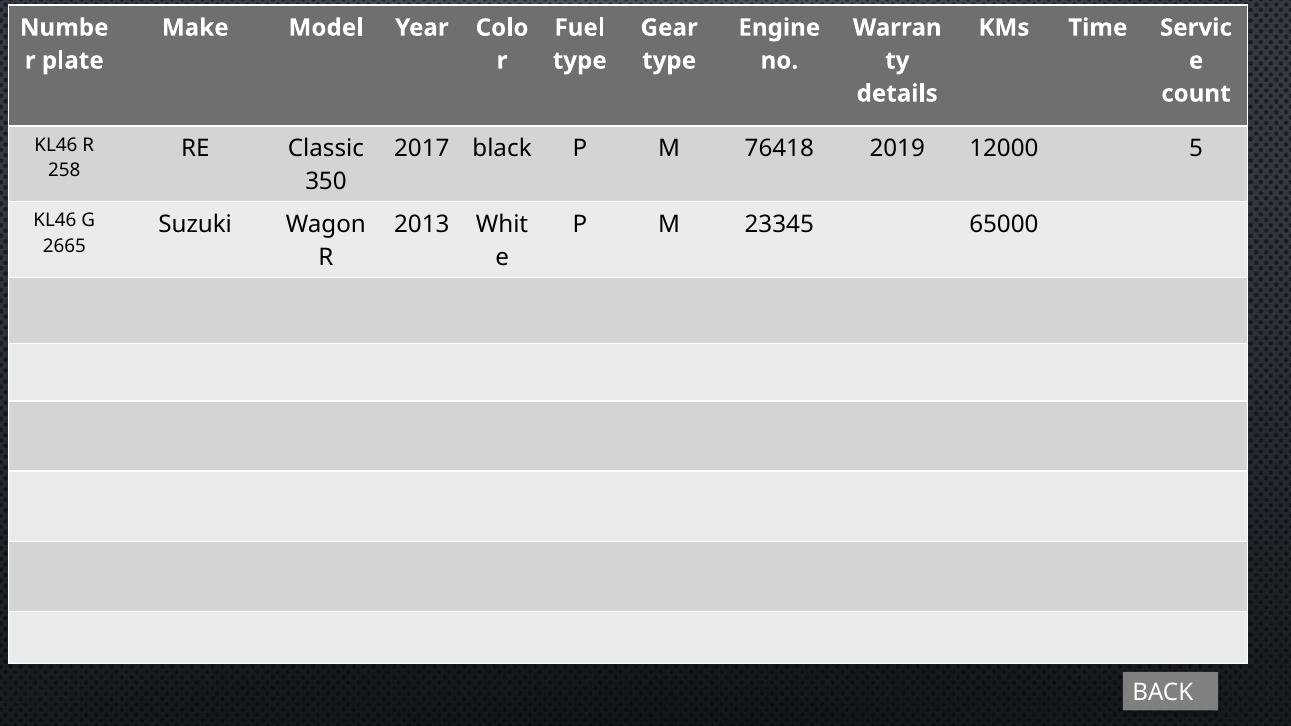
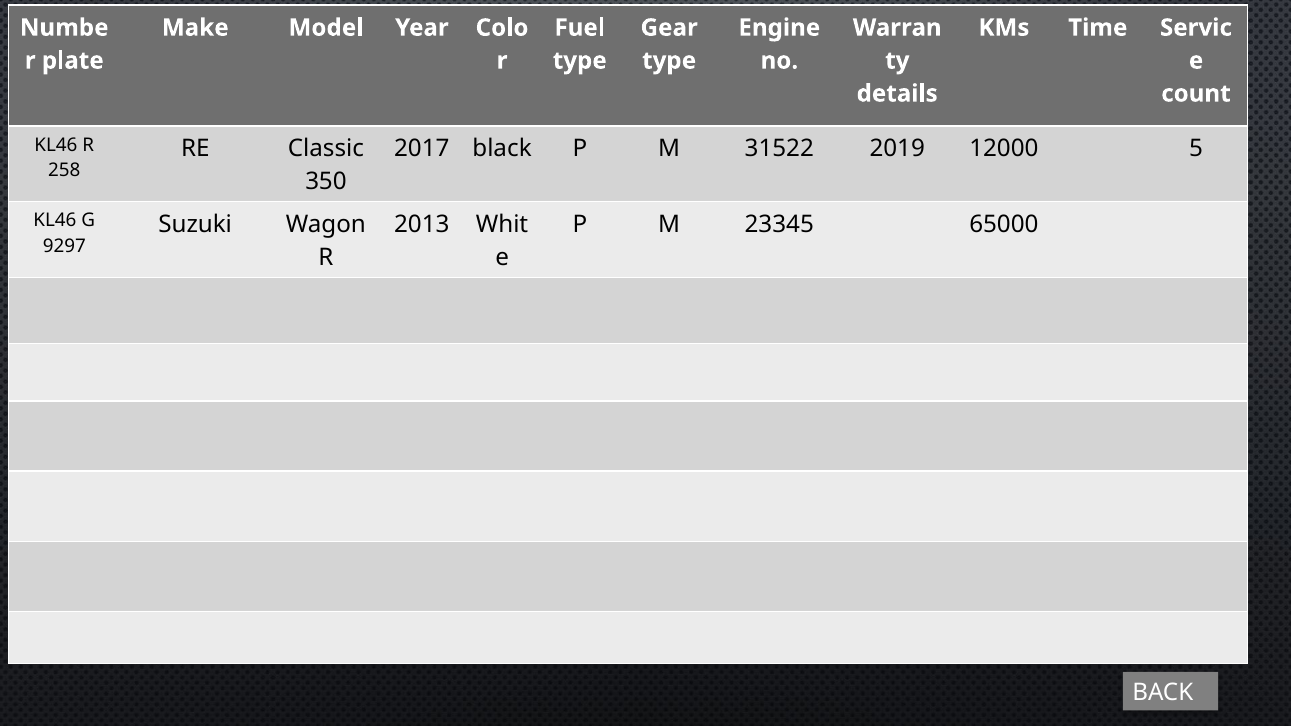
76418: 76418 -> 31522
2665: 2665 -> 9297
